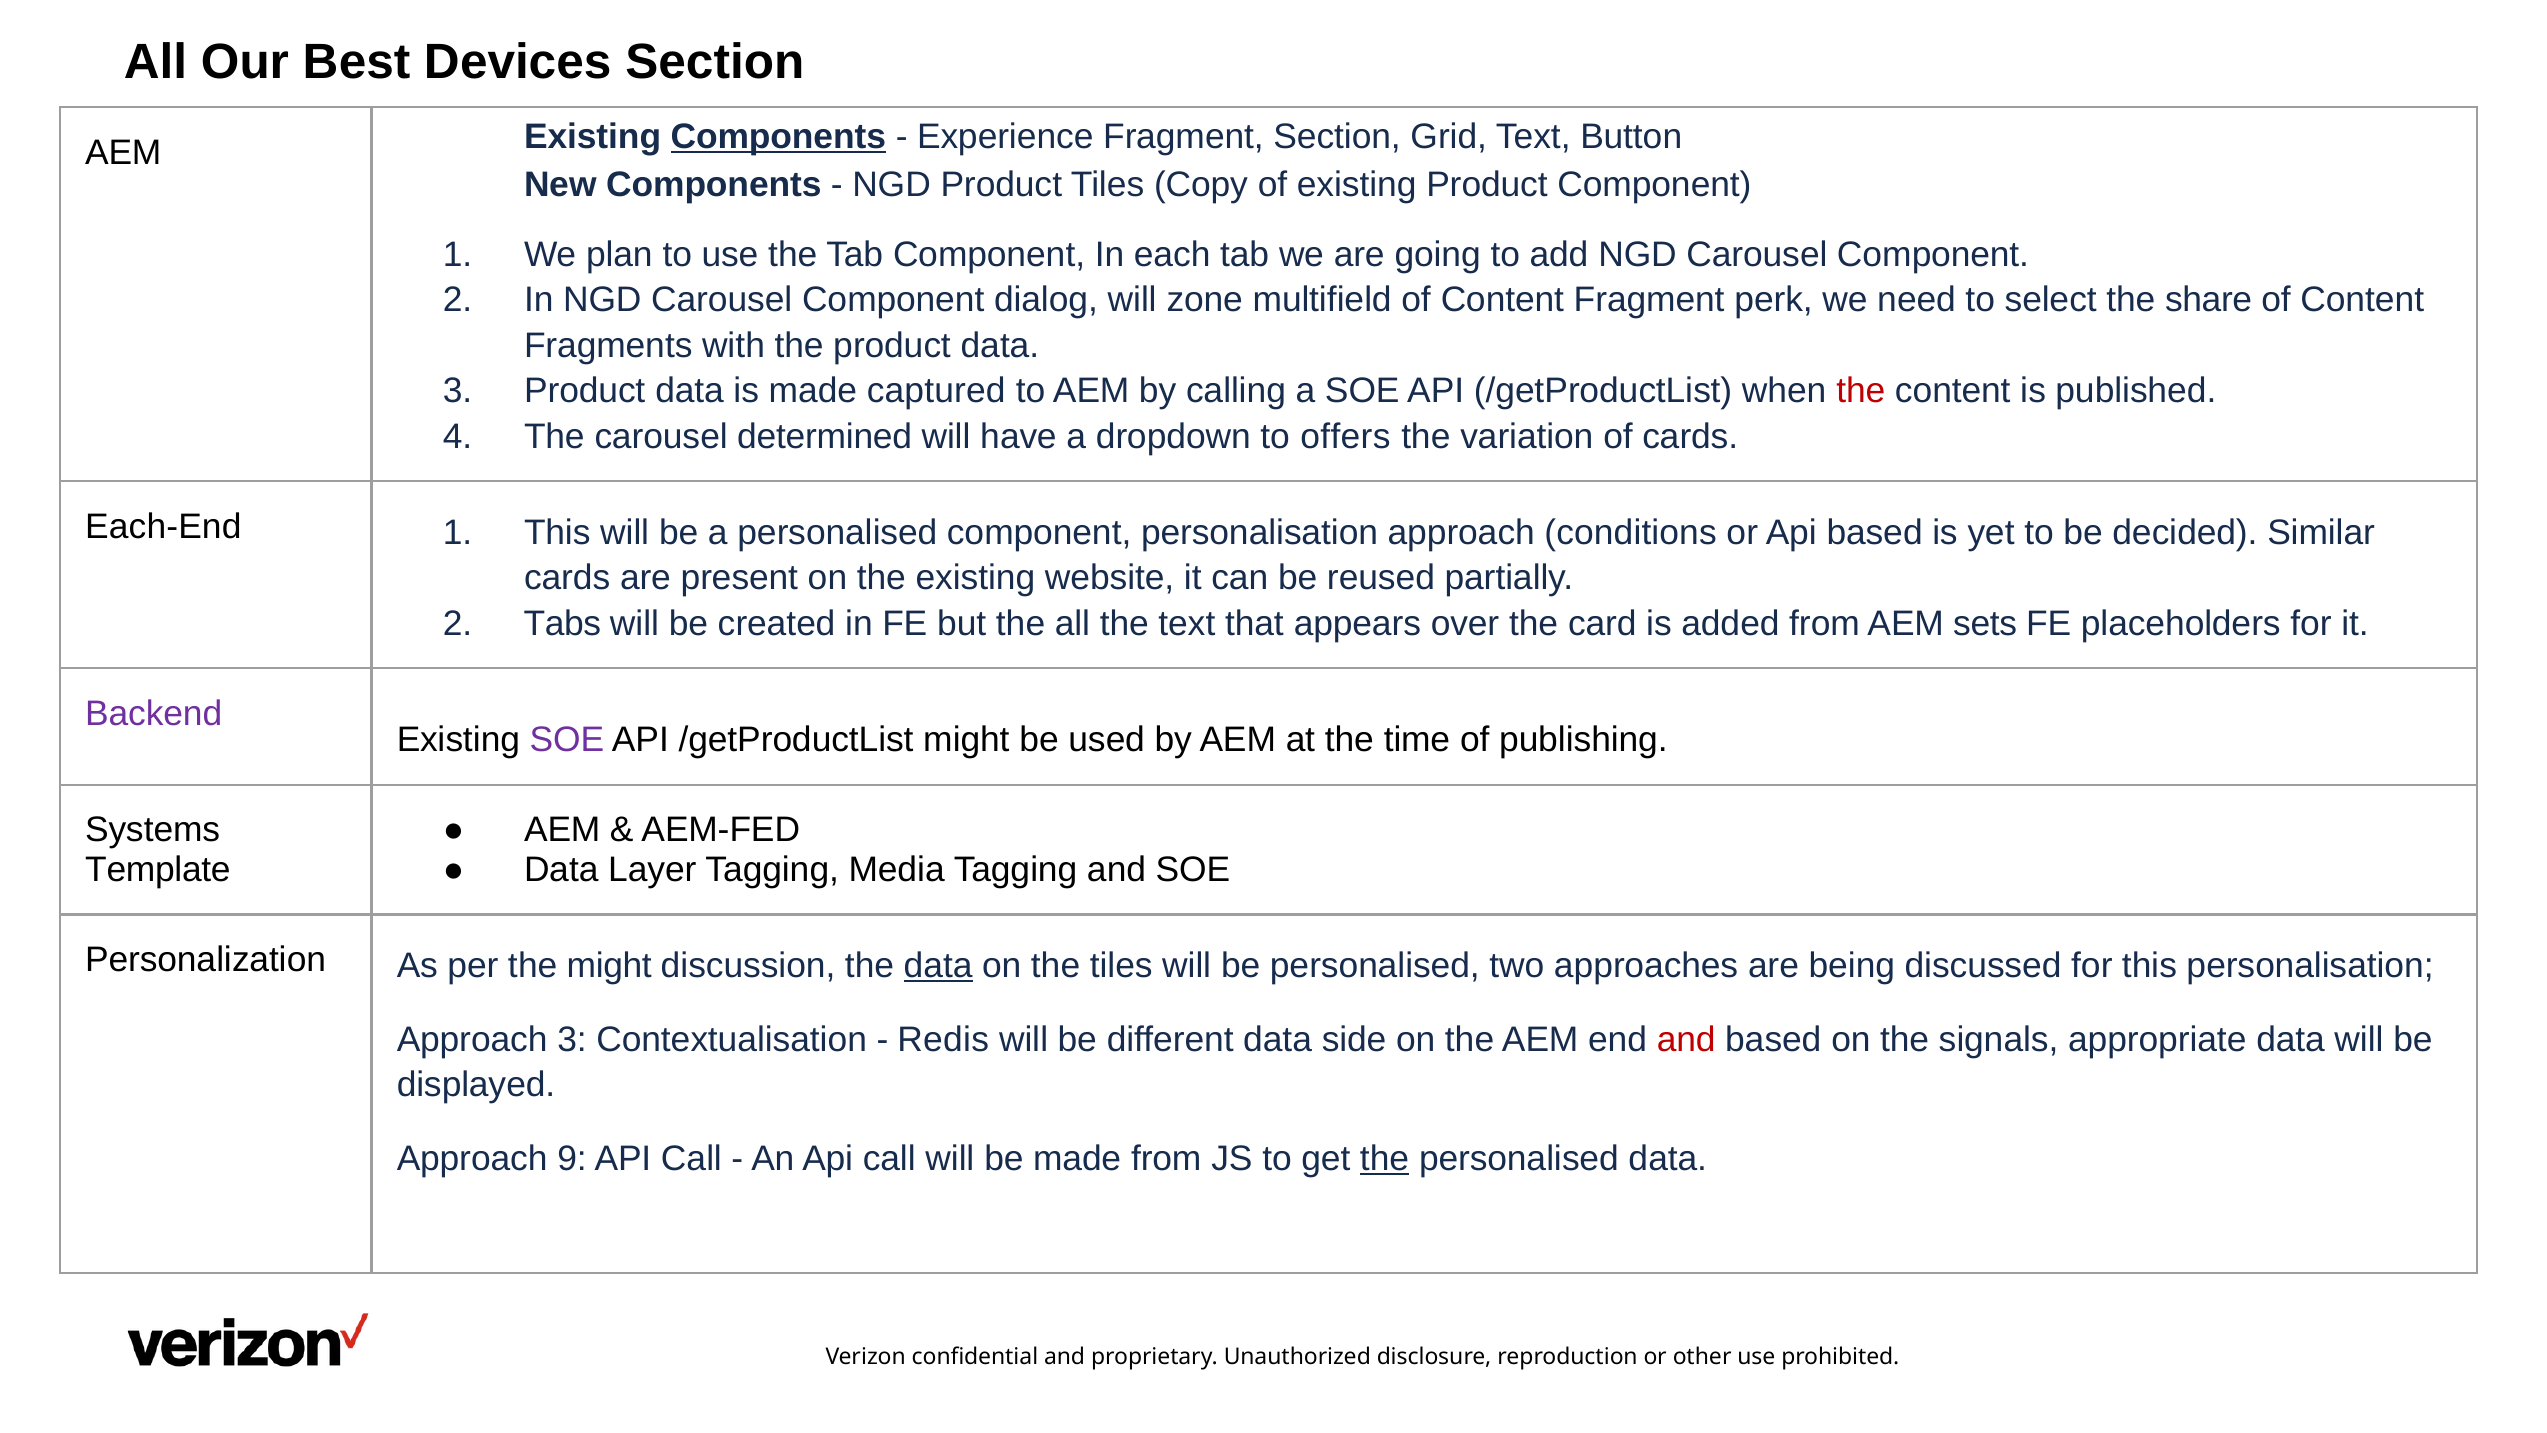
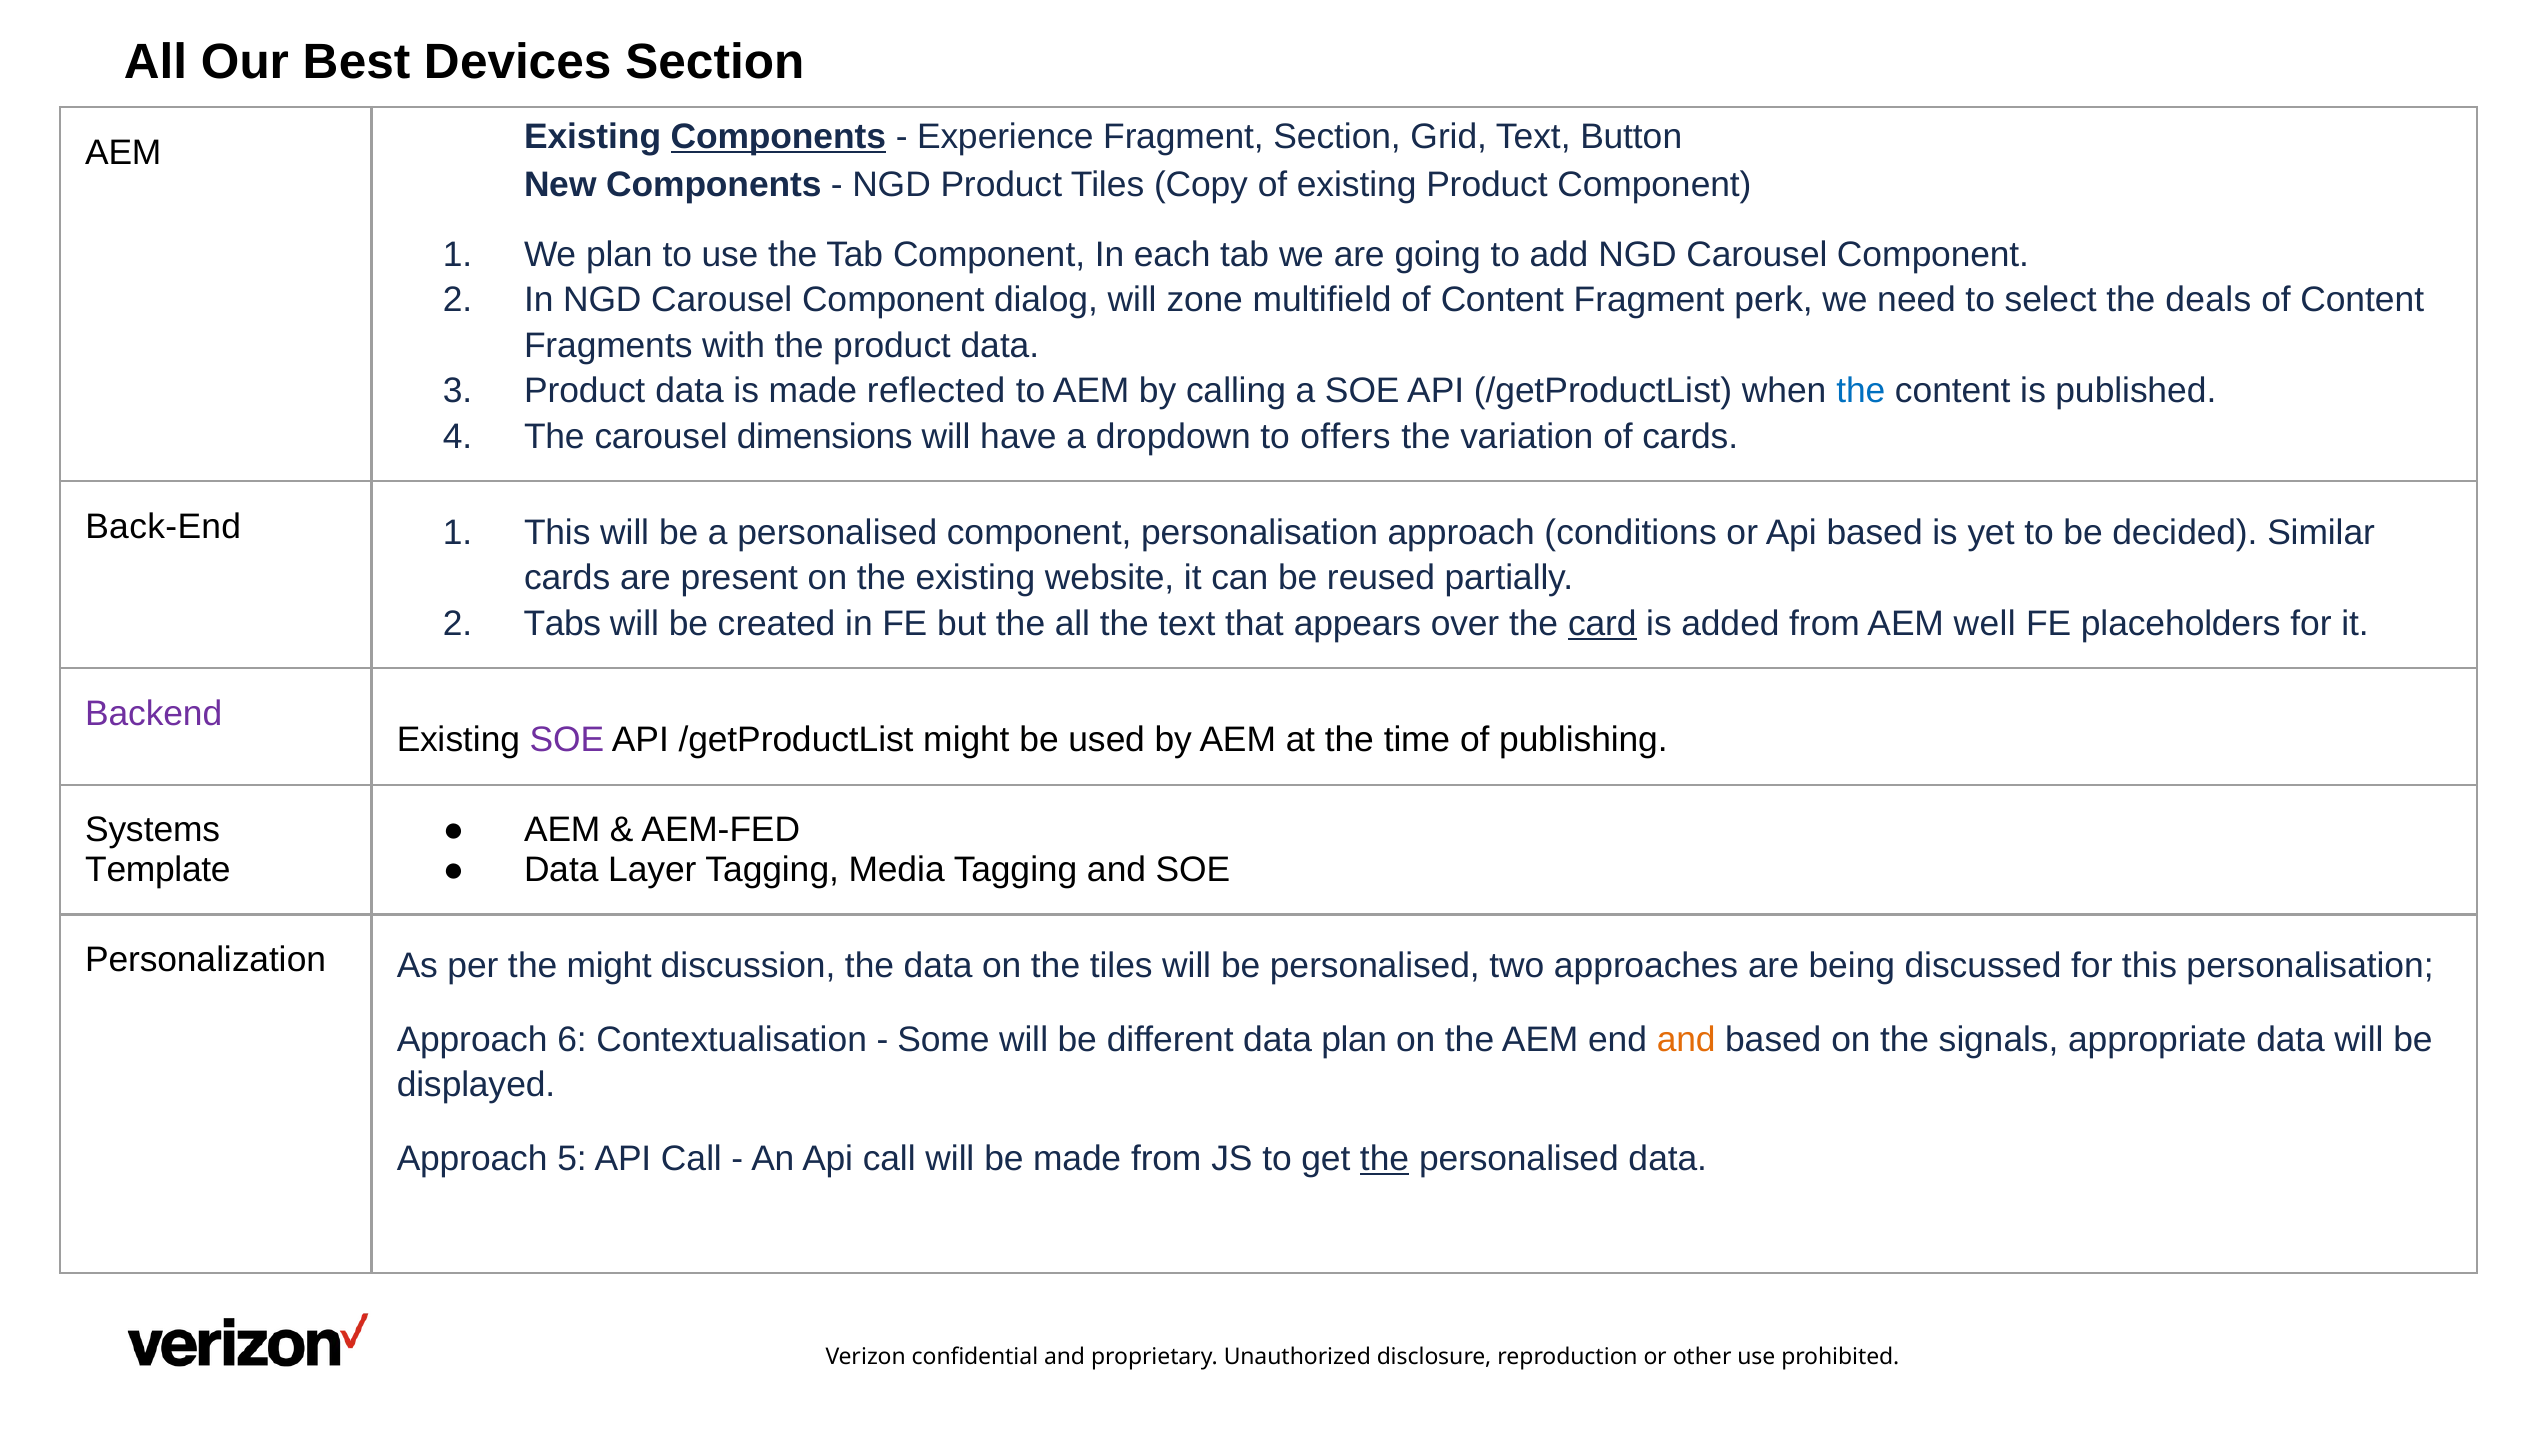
share: share -> deals
captured: captured -> reflected
the at (1861, 391) colour: red -> blue
determined: determined -> dimensions
Each-End: Each-End -> Back-End
card underline: none -> present
sets: sets -> well
data at (938, 966) underline: present -> none
Approach 3: 3 -> 6
Redis: Redis -> Some
data side: side -> plan
and at (1686, 1040) colour: red -> orange
9: 9 -> 5
